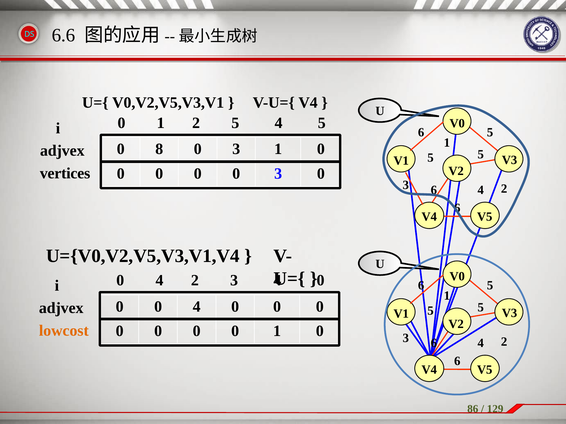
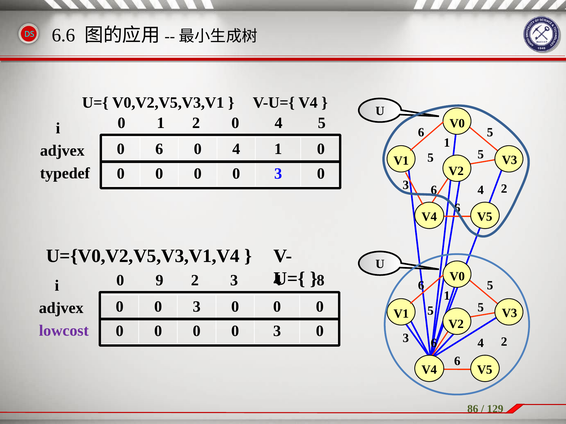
2 5: 5 -> 0
0 8: 8 -> 6
3 at (236, 149): 3 -> 4
vertices: vertices -> typedef
4 at (159, 281): 4 -> 9
0 at (321, 281): 0 -> 8
4 at (197, 307): 4 -> 3
lowcost colour: orange -> purple
1 at (277, 331): 1 -> 3
